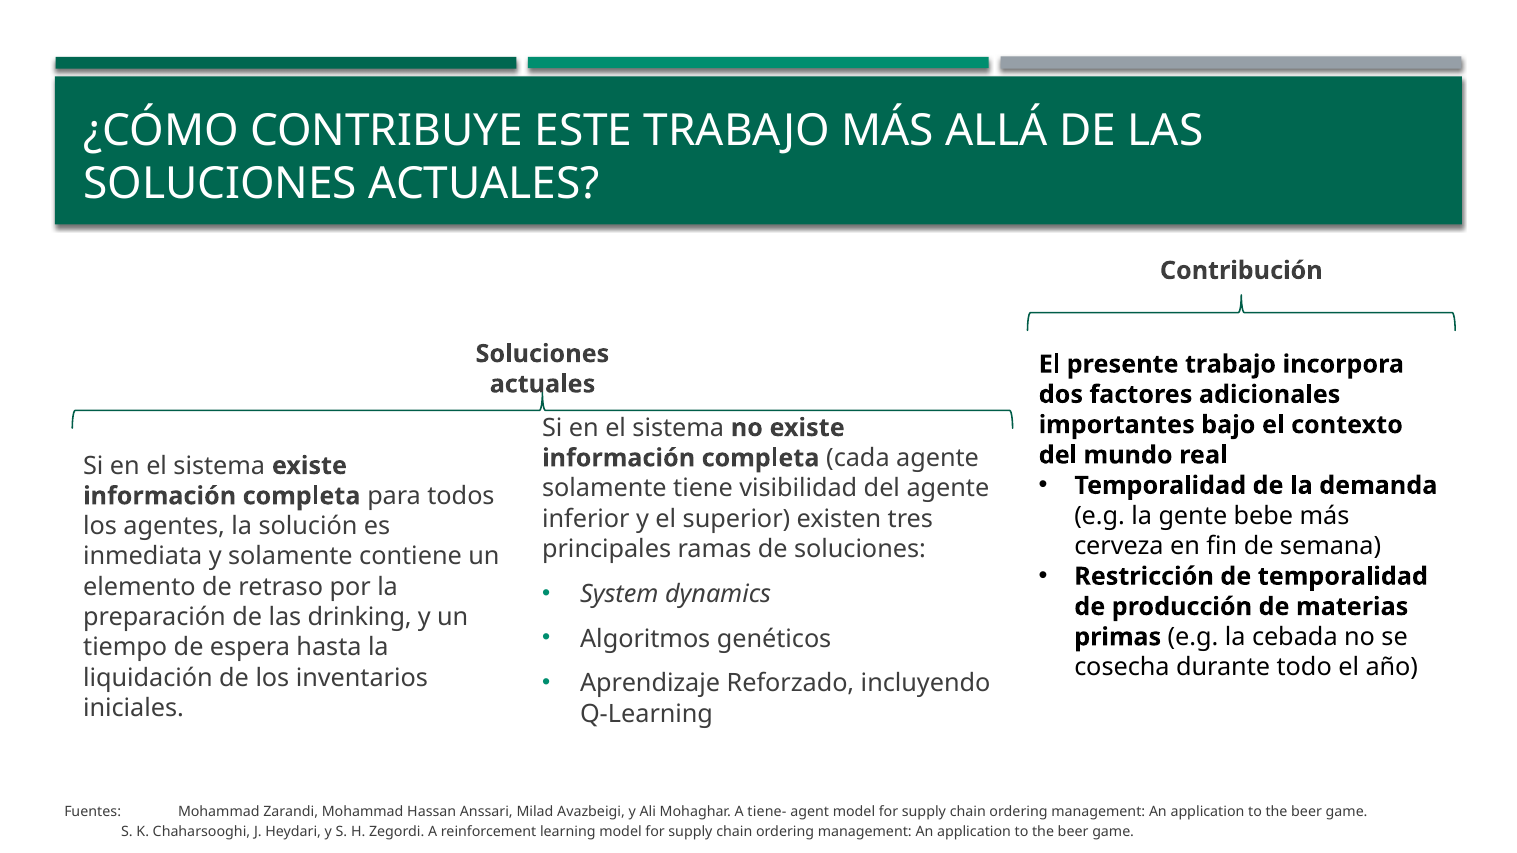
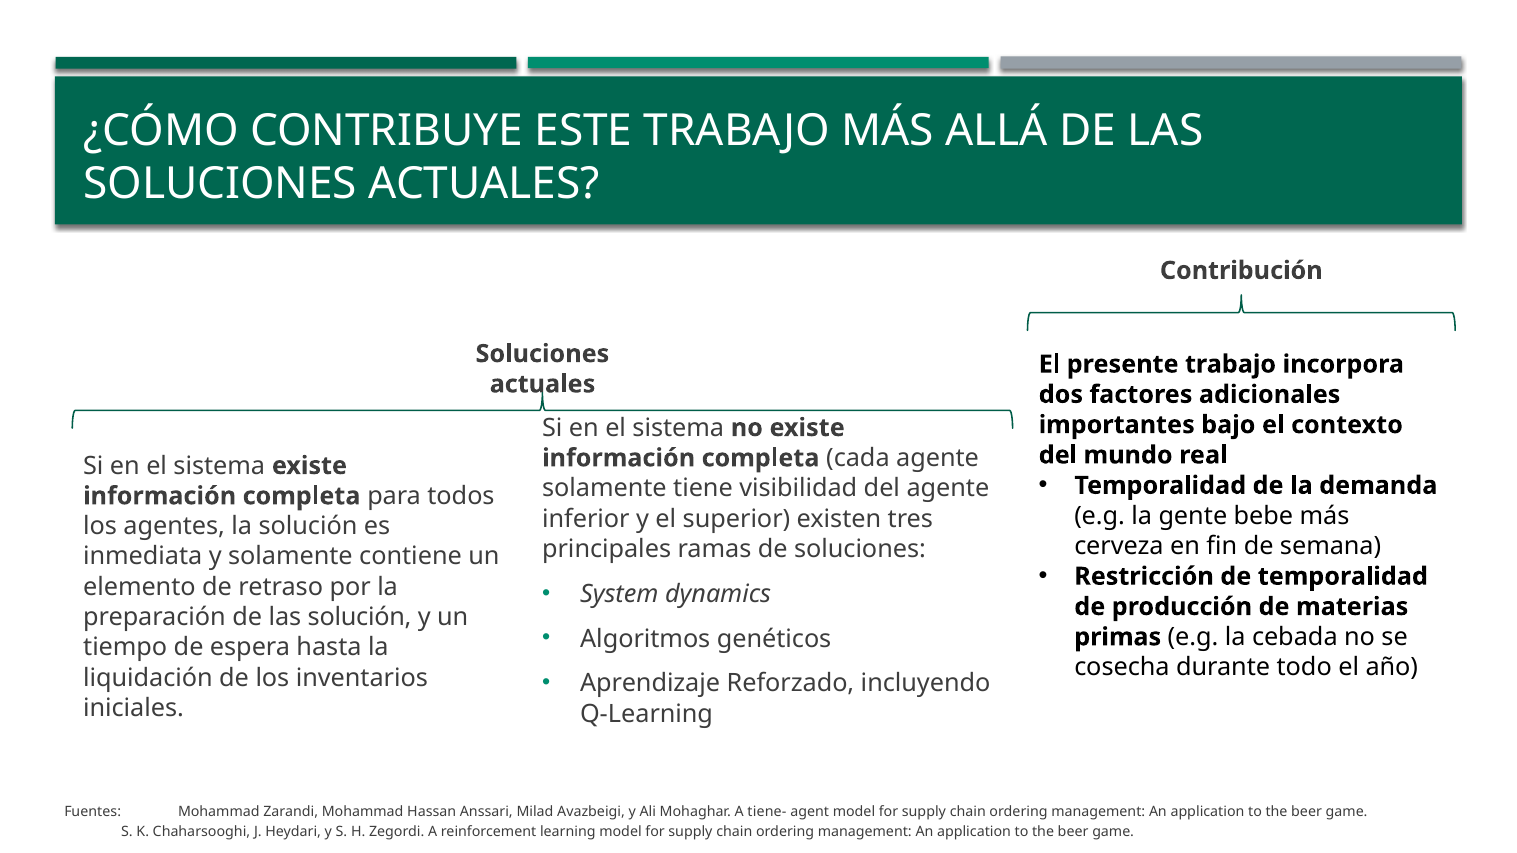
las drinking: drinking -> solución
